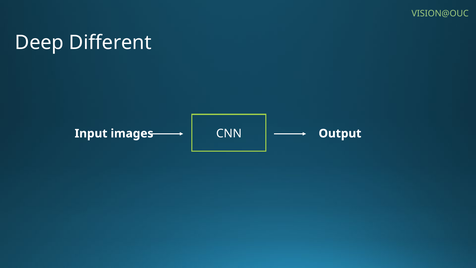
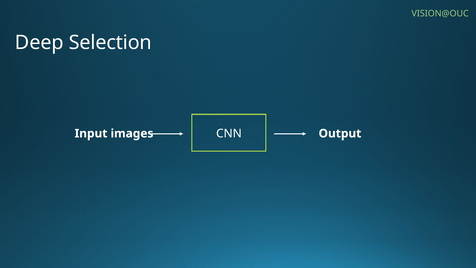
Different: Different -> Selection
